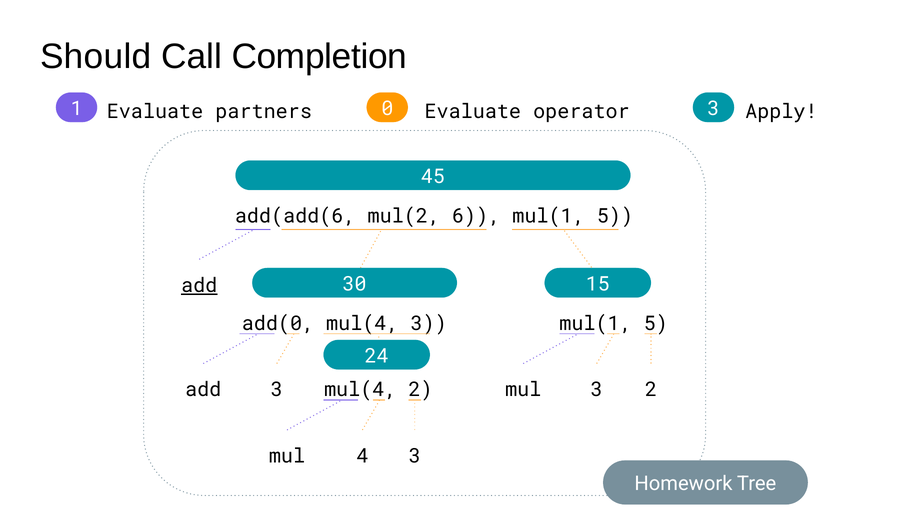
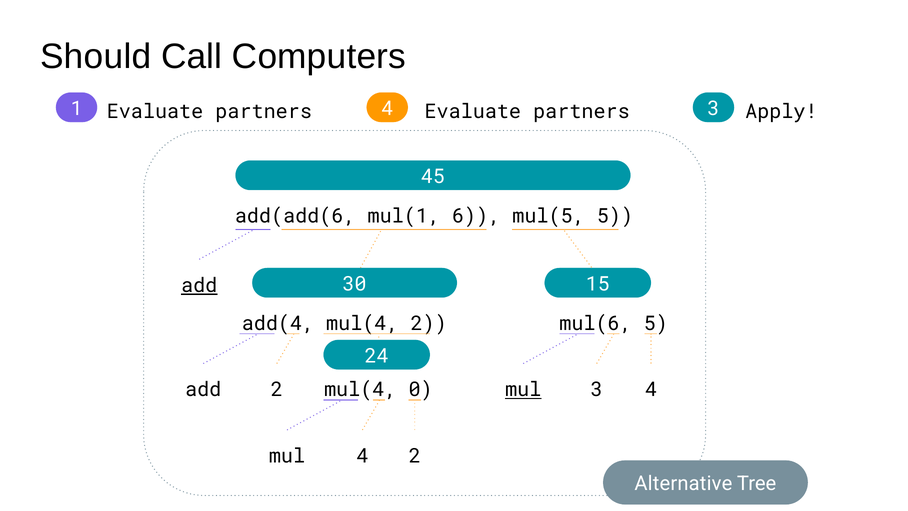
Completion: Completion -> Computers
1 0: 0 -> 4
operator at (581, 111): operator -> partners
mul(2: mul(2 -> mul(1
6 mul(1: mul(1 -> mul(5
add(0: add(0 -> add(4
mul(4 3: 3 -> 2
mul(1 at (596, 323): mul(1 -> mul(6
add 3: 3 -> 2
mul(4 2: 2 -> 0
mul at (523, 390) underline: none -> present
3 2: 2 -> 4
4 3: 3 -> 2
Homework: Homework -> Alternative
